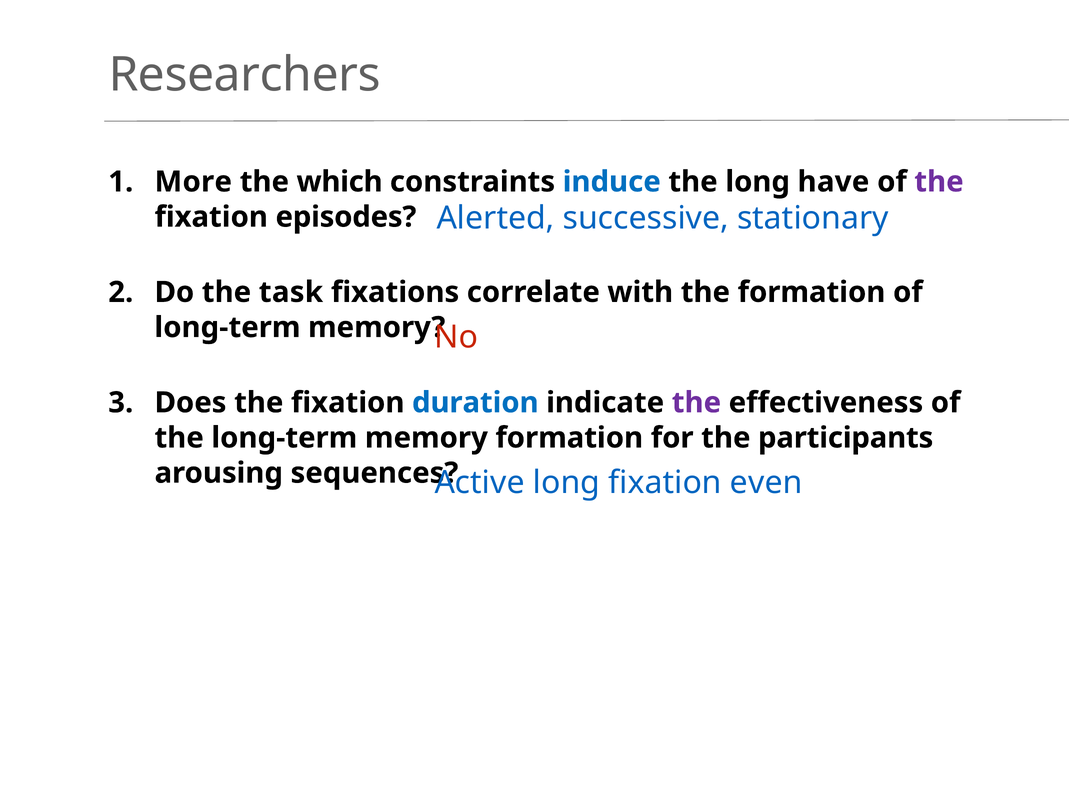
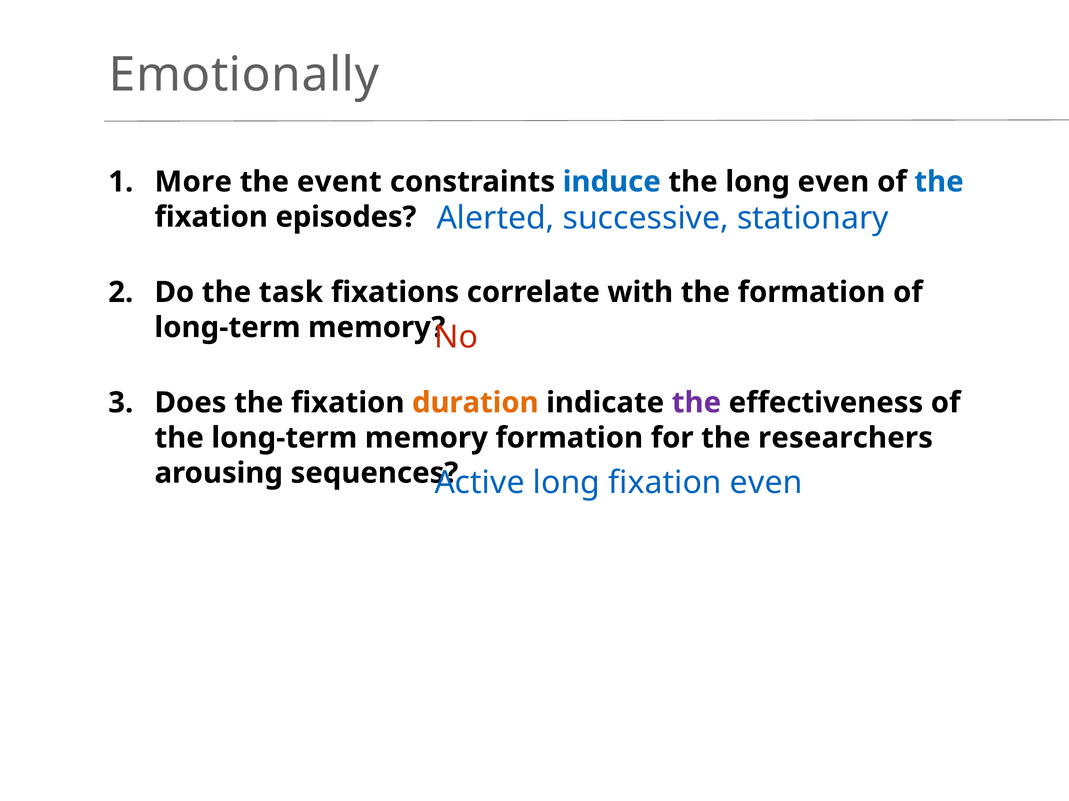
Researchers: Researchers -> Emotionally
which: which -> event
long have: have -> even
the at (939, 182) colour: purple -> blue
duration colour: blue -> orange
participants: participants -> researchers
